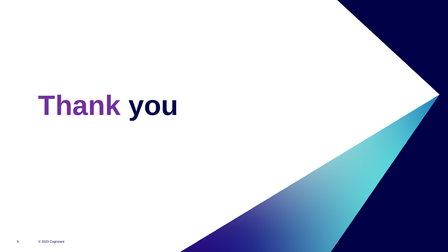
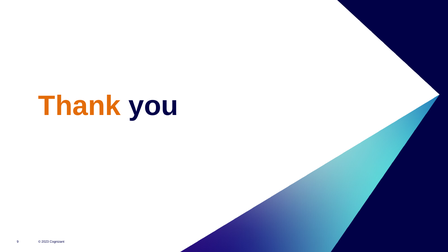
Thank colour: purple -> orange
